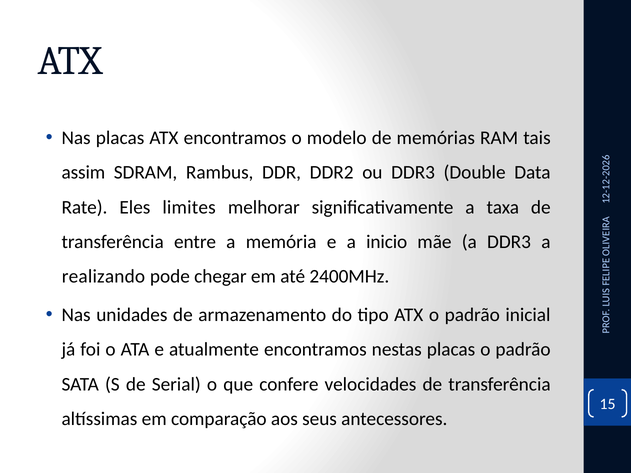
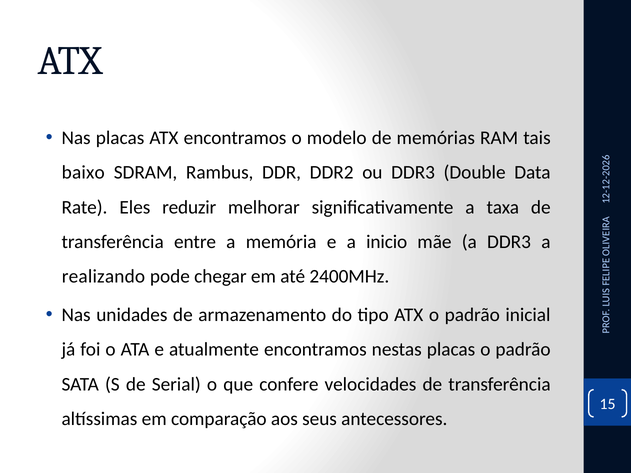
assim: assim -> baixo
limites: limites -> reduzir
